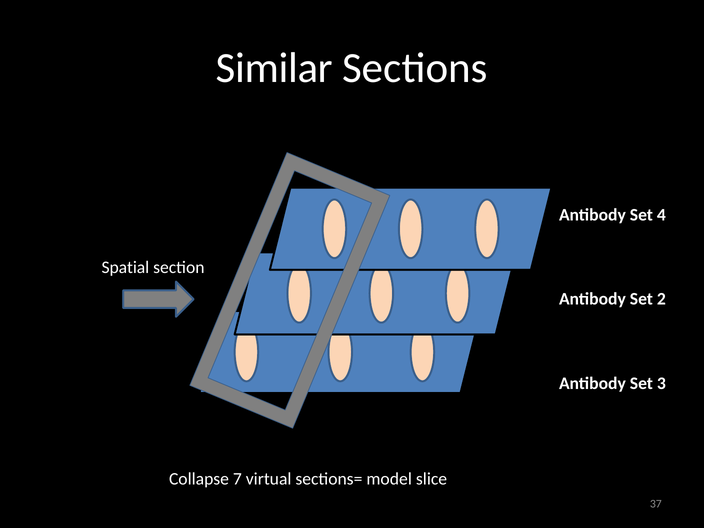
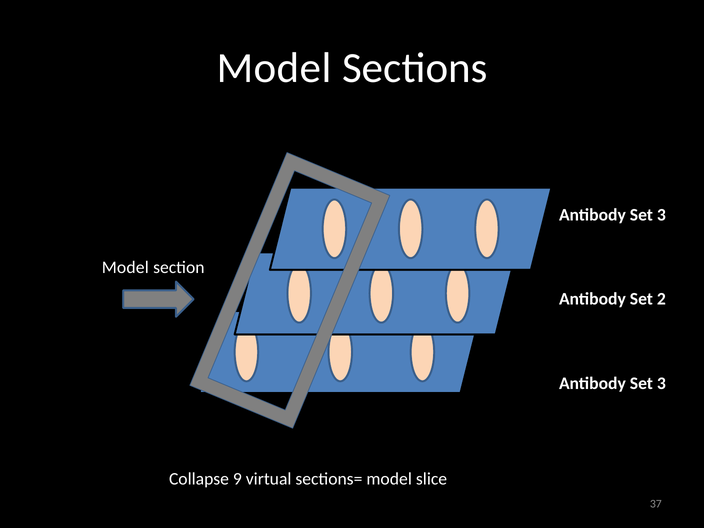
Similar at (274, 68): Similar -> Model
4 at (661, 215): 4 -> 3
Spatial at (125, 268): Spatial -> Model
7: 7 -> 9
